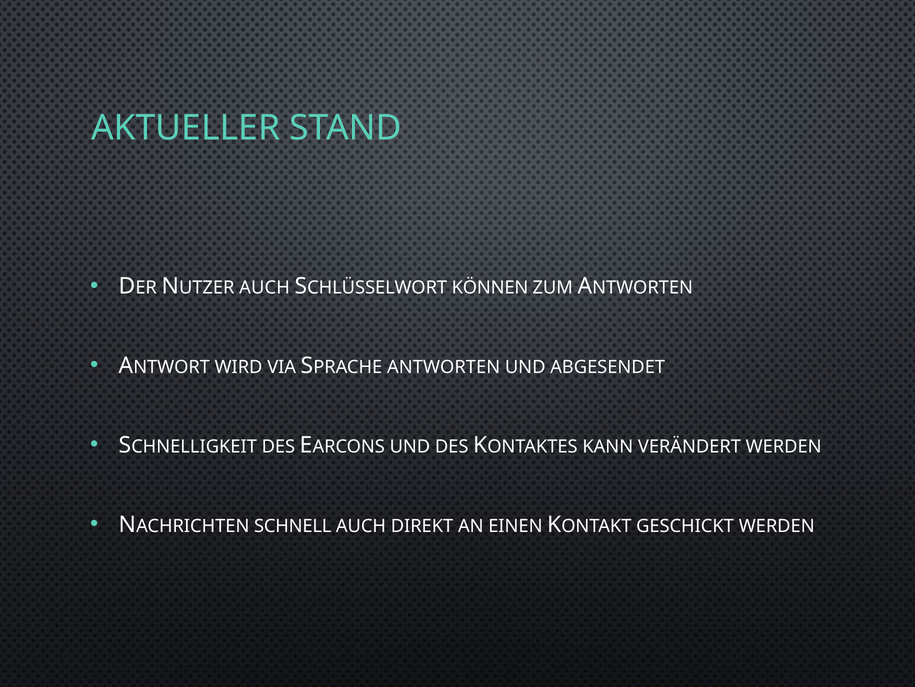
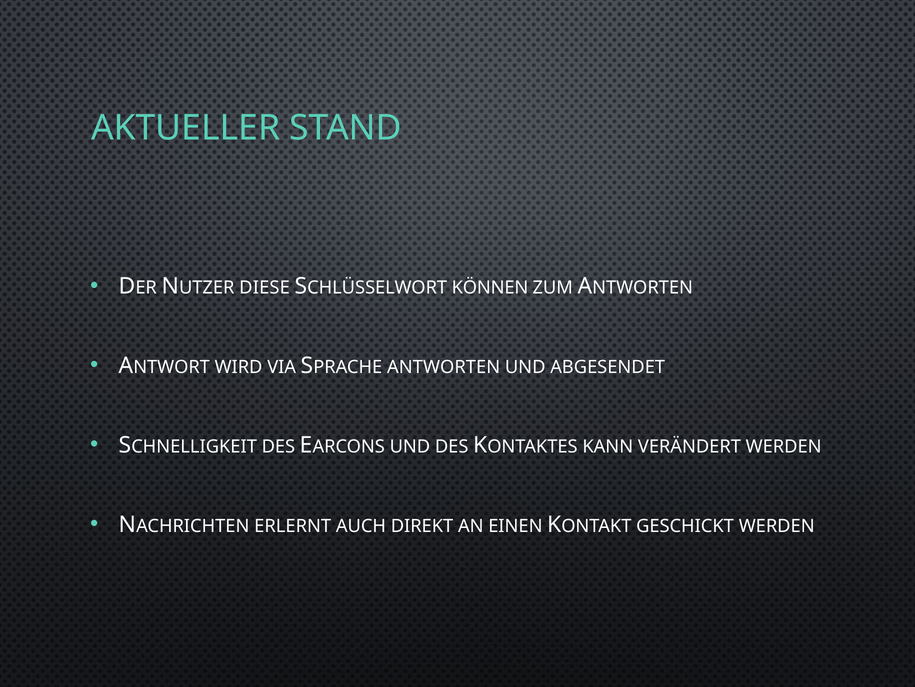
AUCH at (265, 287): AUCH -> DIESE
SCHNELL: SCHNELL -> ERLERNT
